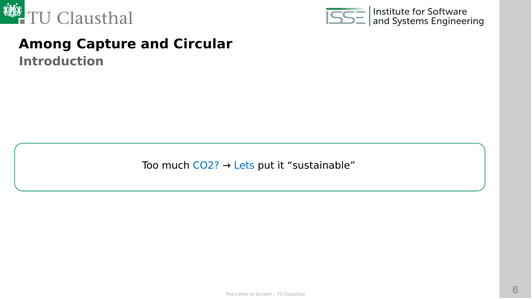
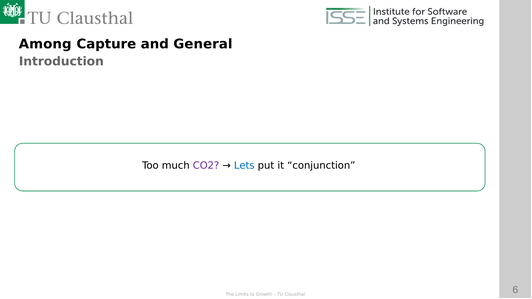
Circular: Circular -> General
CO2 colour: blue -> purple
sustainable: sustainable -> conjunction
